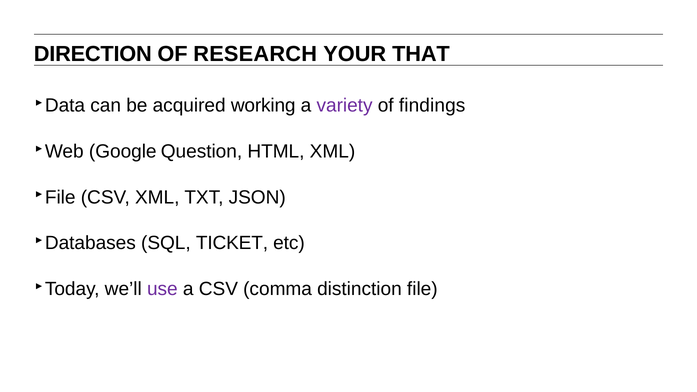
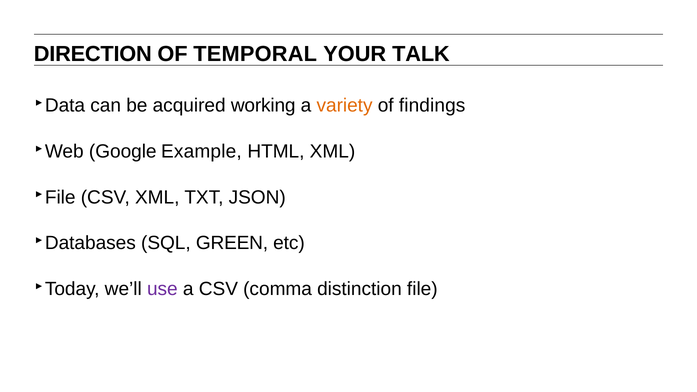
RESEARCH: RESEARCH -> TEMPORAL
THAT: THAT -> TALK
variety colour: purple -> orange
Question: Question -> Example
TICKET: TICKET -> GREEN
